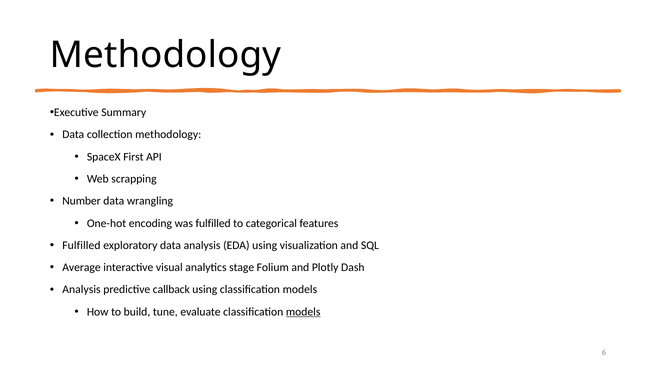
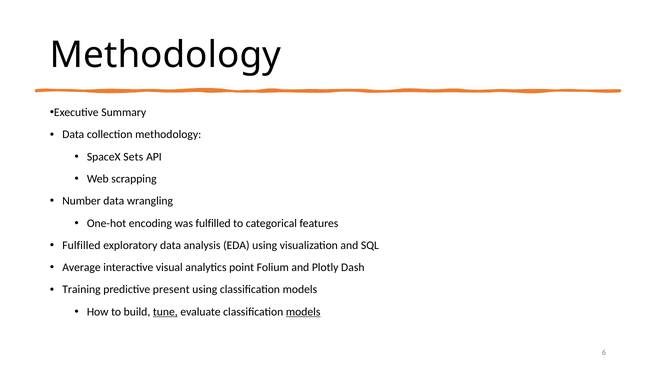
First: First -> Sets
stage: stage -> point
Analysis at (81, 290): Analysis -> Training
callback: callback -> present
tune underline: none -> present
